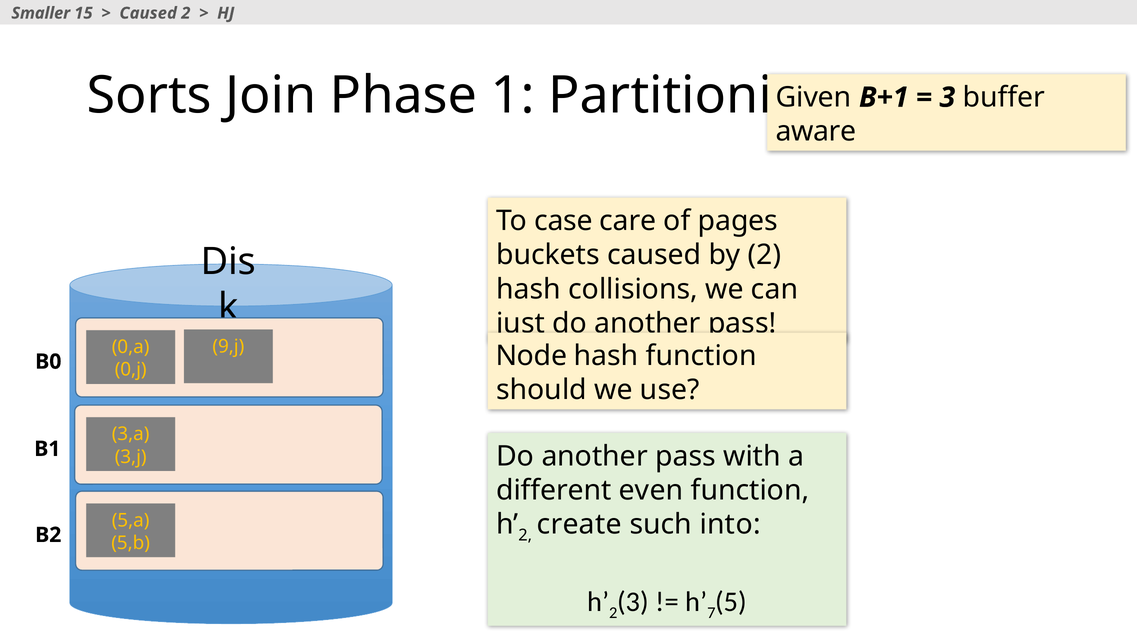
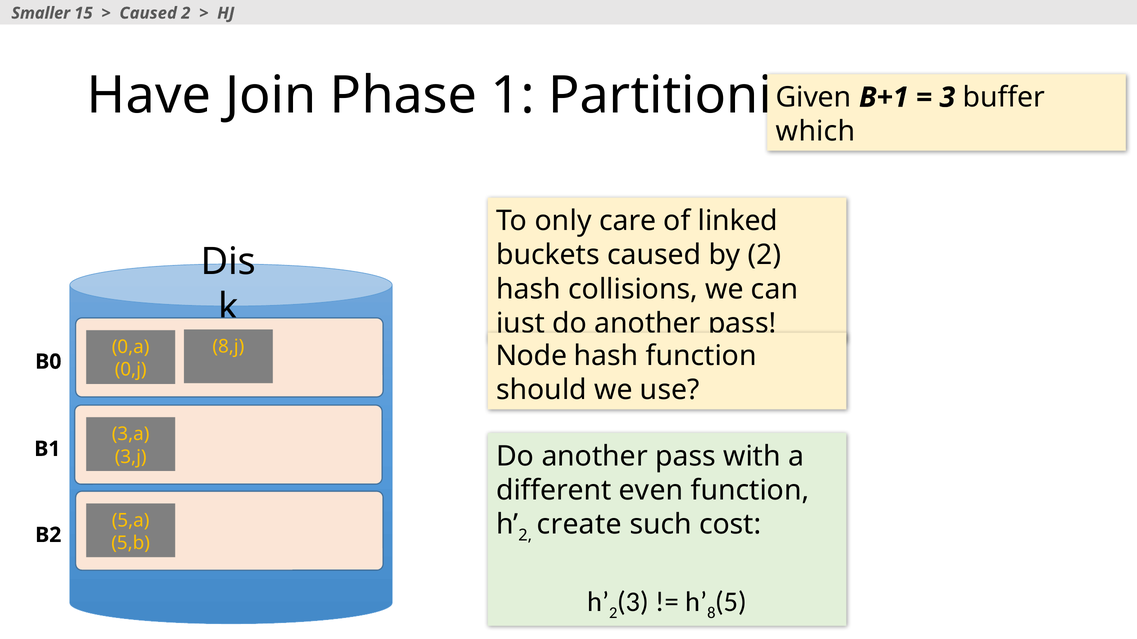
Sorts: Sorts -> Have
aware: aware -> which
case: case -> only
pages: pages -> linked
9,j: 9,j -> 8,j
into: into -> cost
7: 7 -> 8
